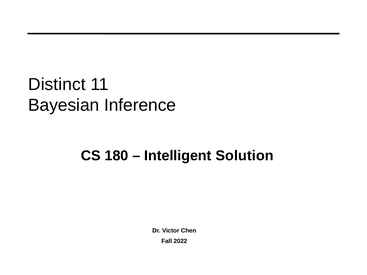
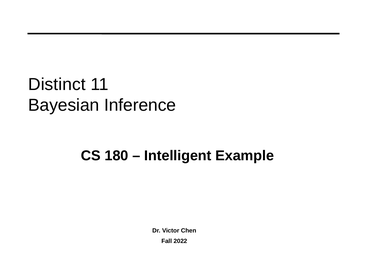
Solution: Solution -> Example
